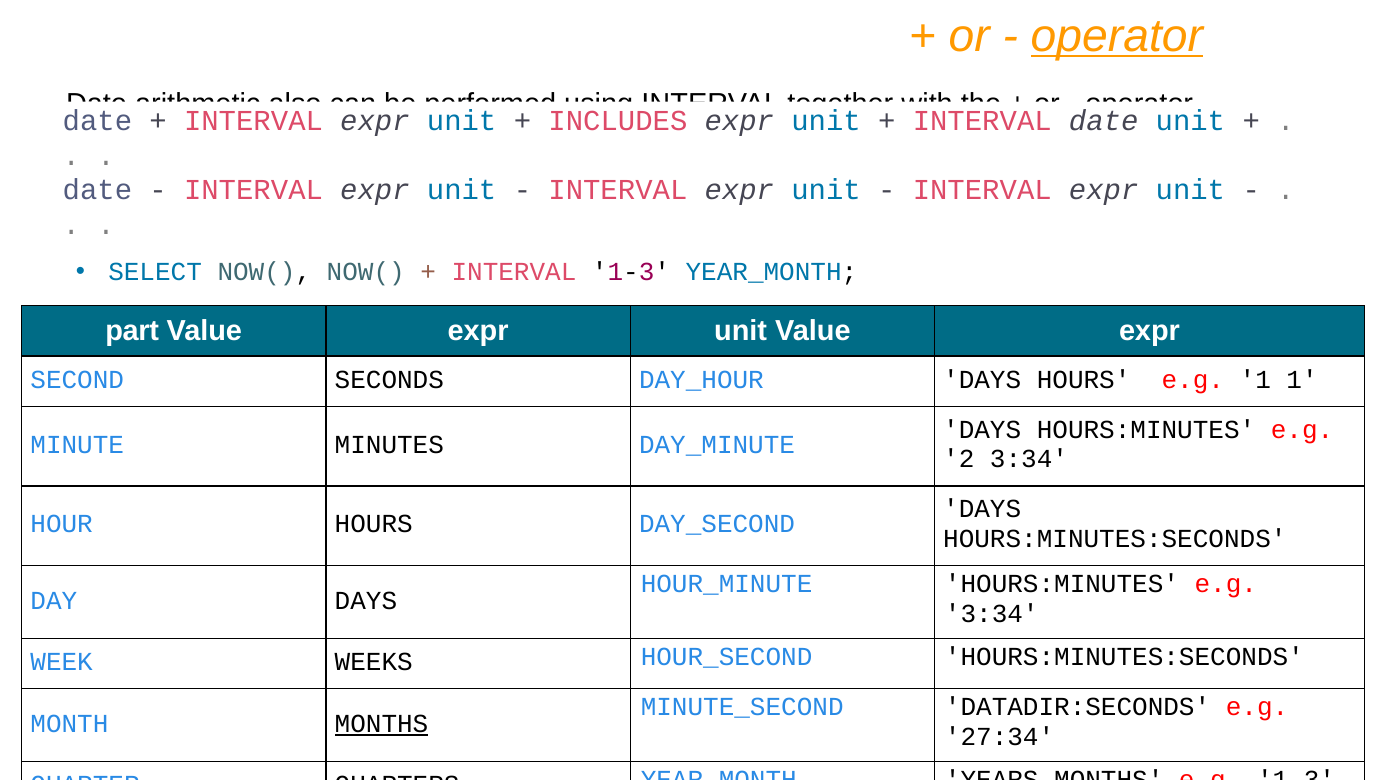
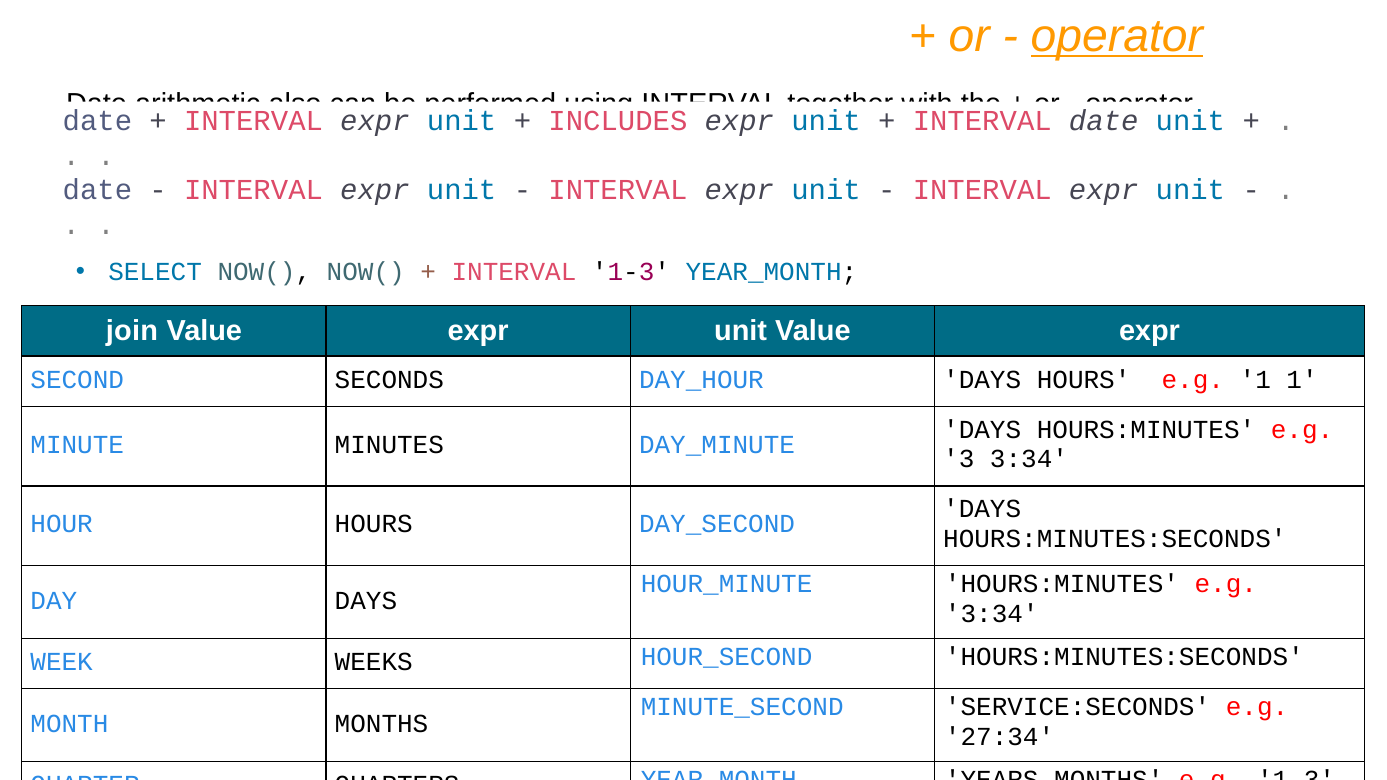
part: part -> join
2: 2 -> 3
DATADIR:SECONDS: DATADIR:SECONDS -> SERVICE:SECONDS
MONTHS underline: present -> none
